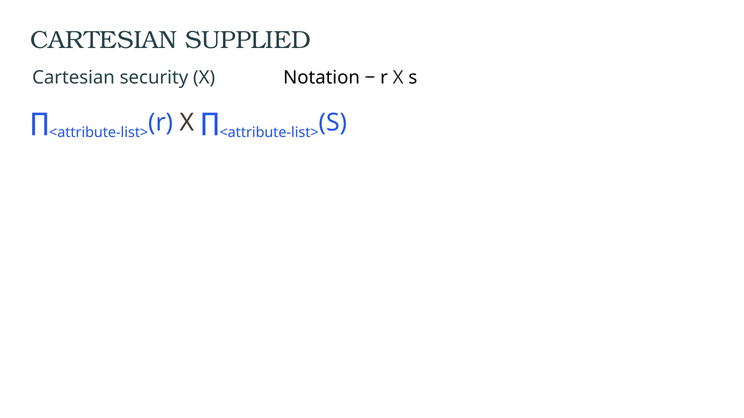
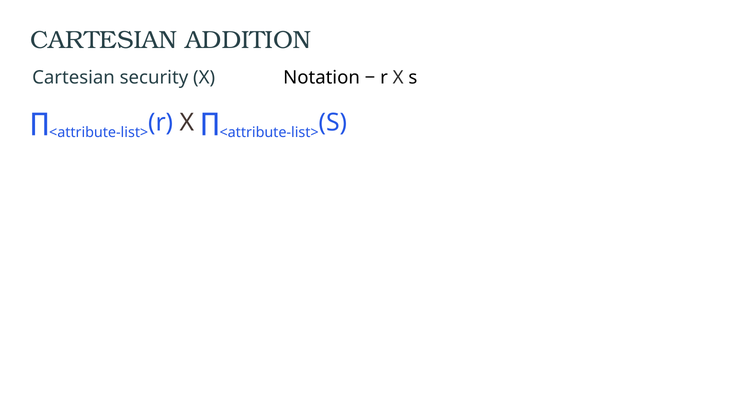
SUPPLIED: SUPPLIED -> ADDITION
